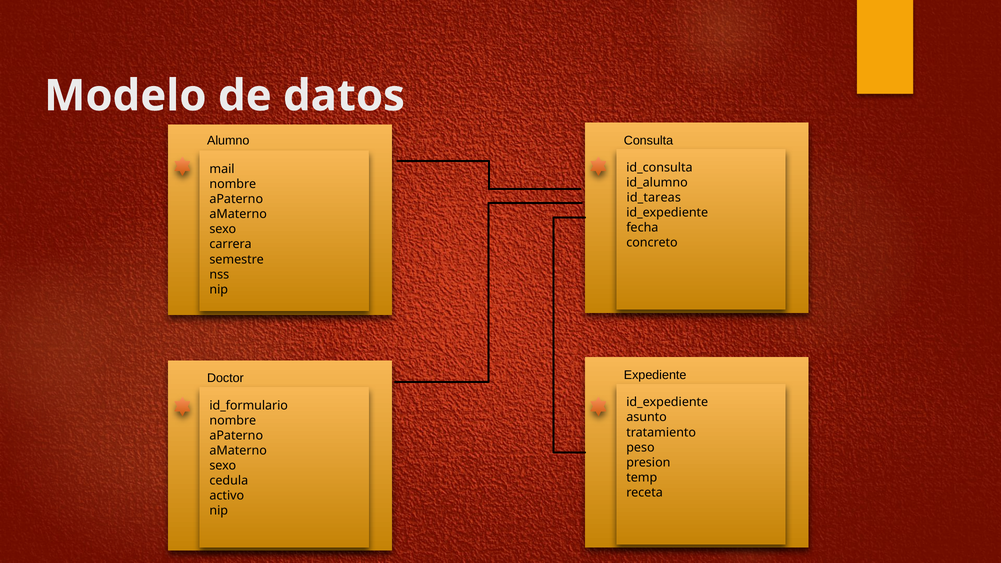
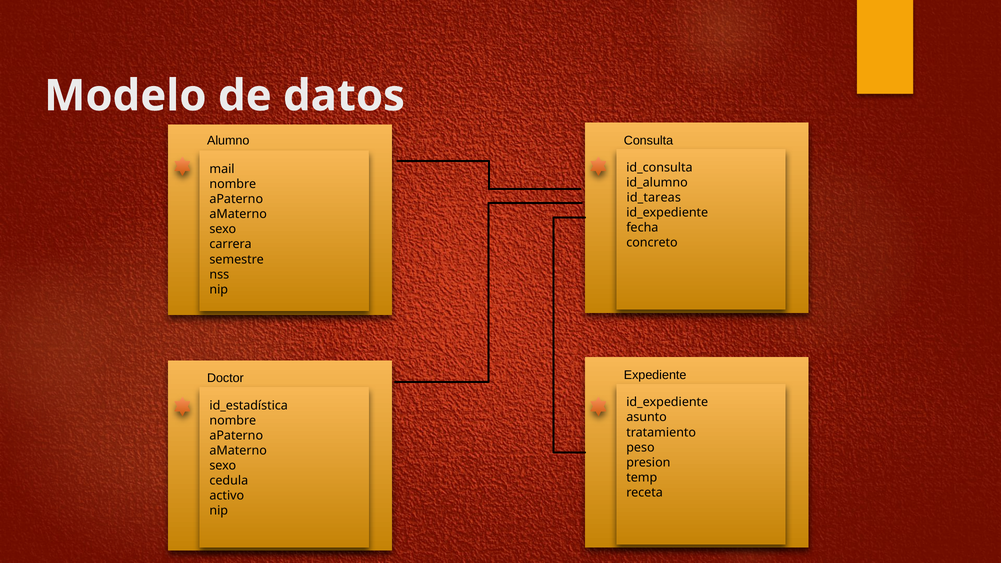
id_formulario: id_formulario -> id_estadística
